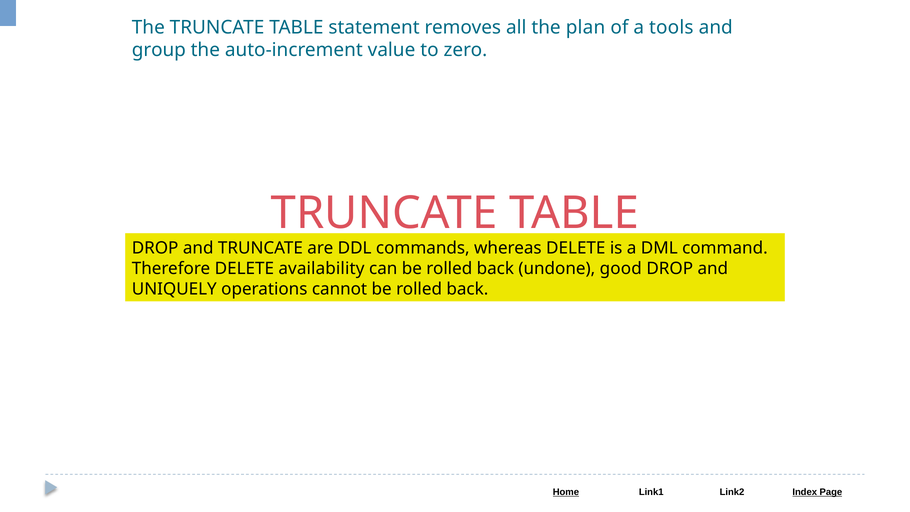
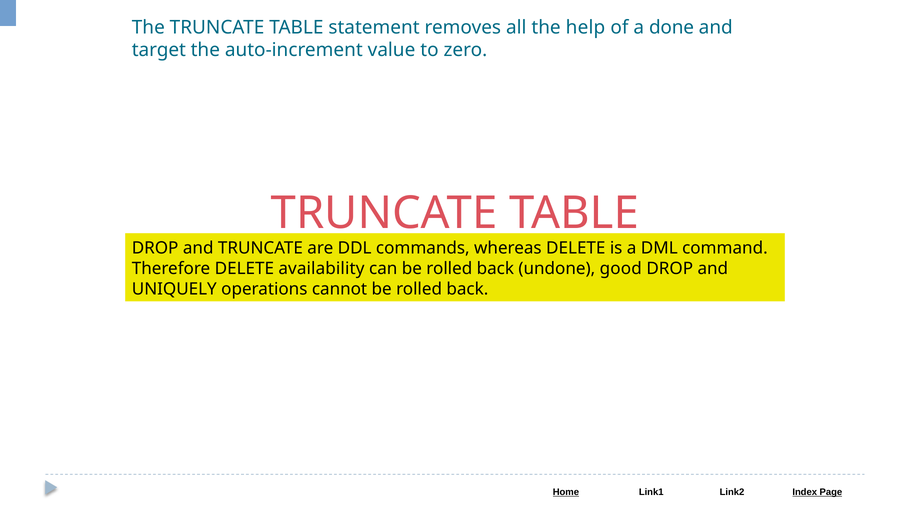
plan: plan -> help
tools: tools -> done
group: group -> target
